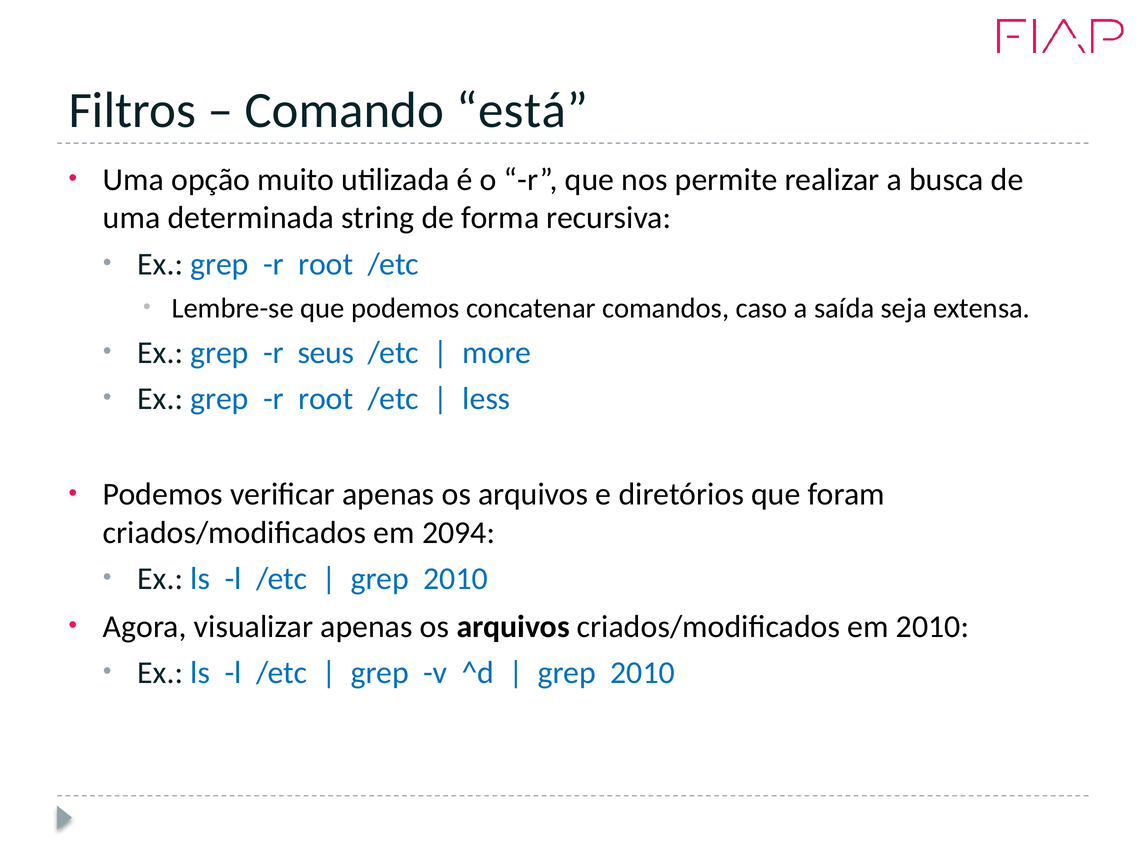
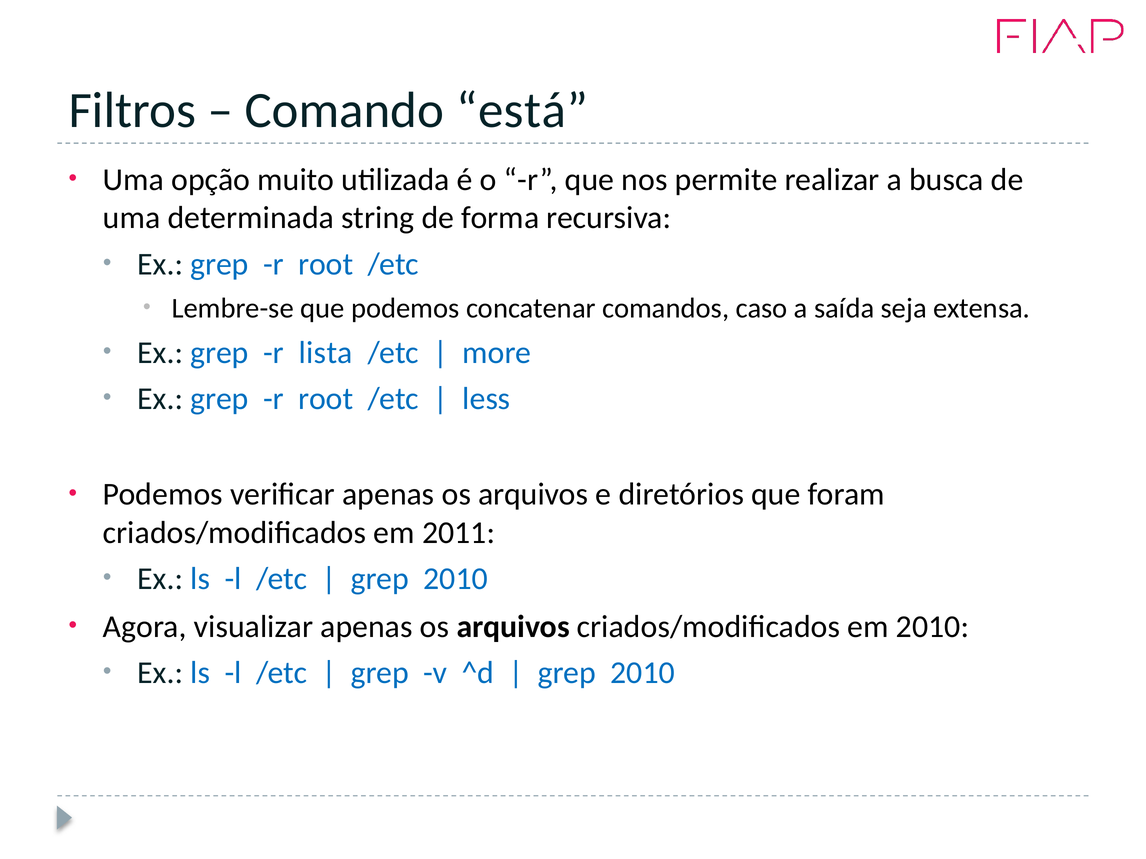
seus: seus -> lista
2094: 2094 -> 2011
